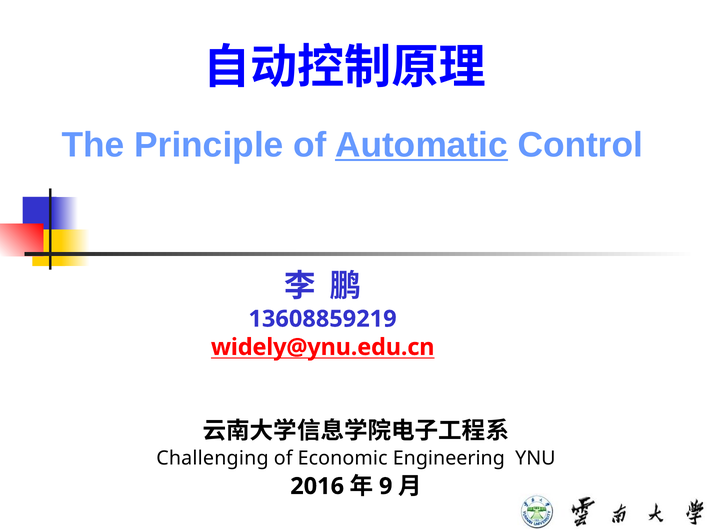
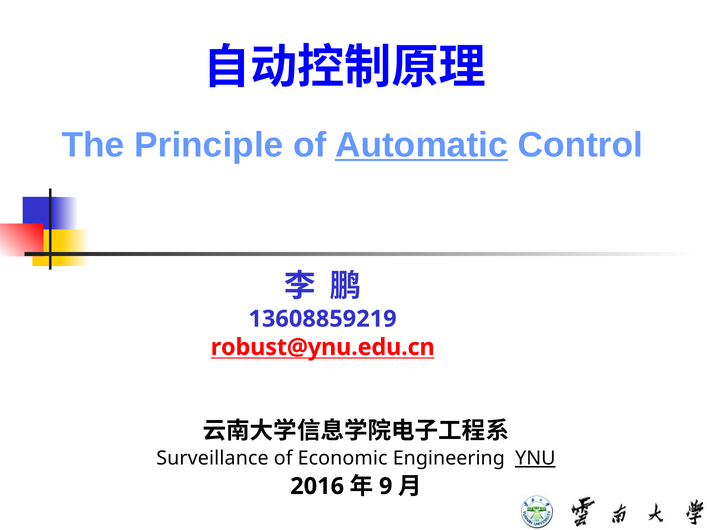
widely@ynu.edu.cn: widely@ynu.edu.cn -> robust@ynu.edu.cn
Challenging: Challenging -> Surveillance
YNU underline: none -> present
